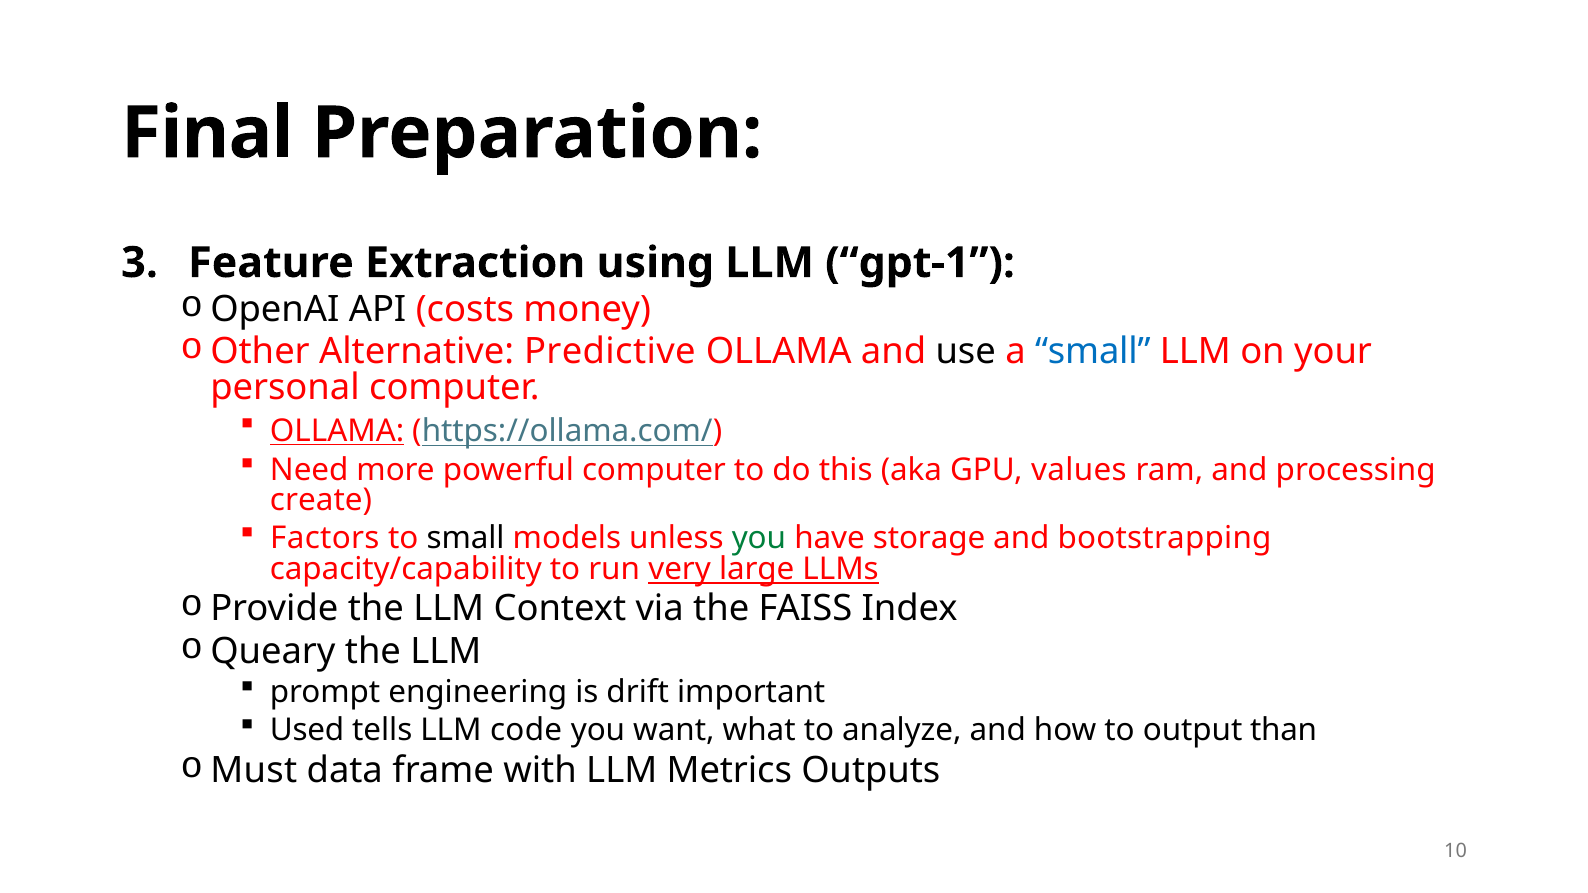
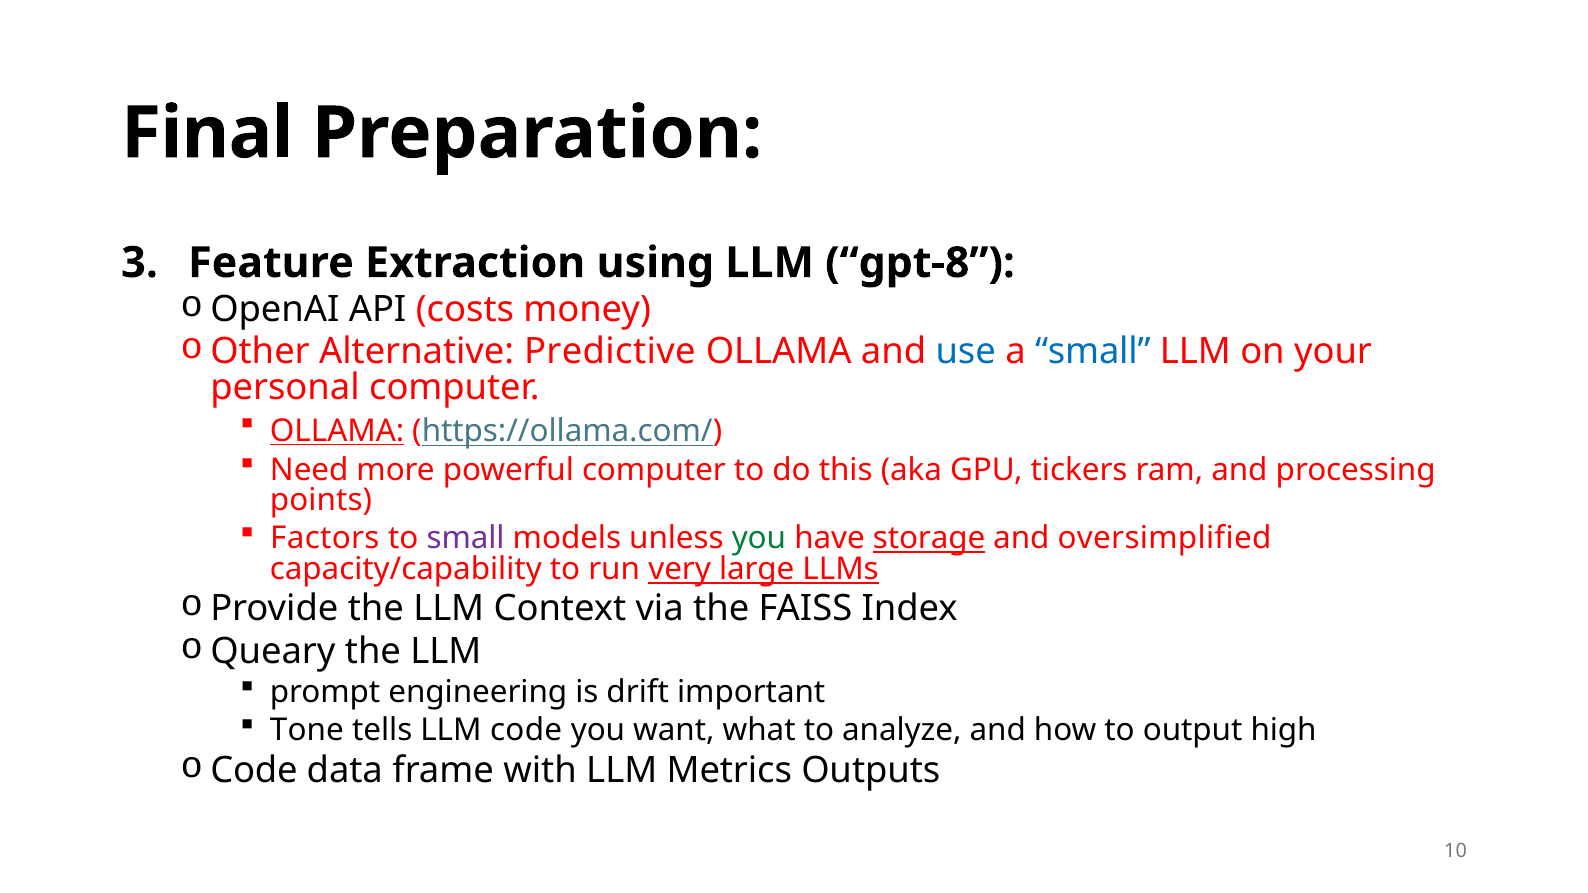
gpt-1: gpt-1 -> gpt-8
use colour: black -> blue
values: values -> tickers
create: create -> points
small at (466, 538) colour: black -> purple
storage underline: none -> present
bootstrapping: bootstrapping -> oversimplified
Used: Used -> Tone
than: than -> high
Must at (254, 770): Must -> Code
